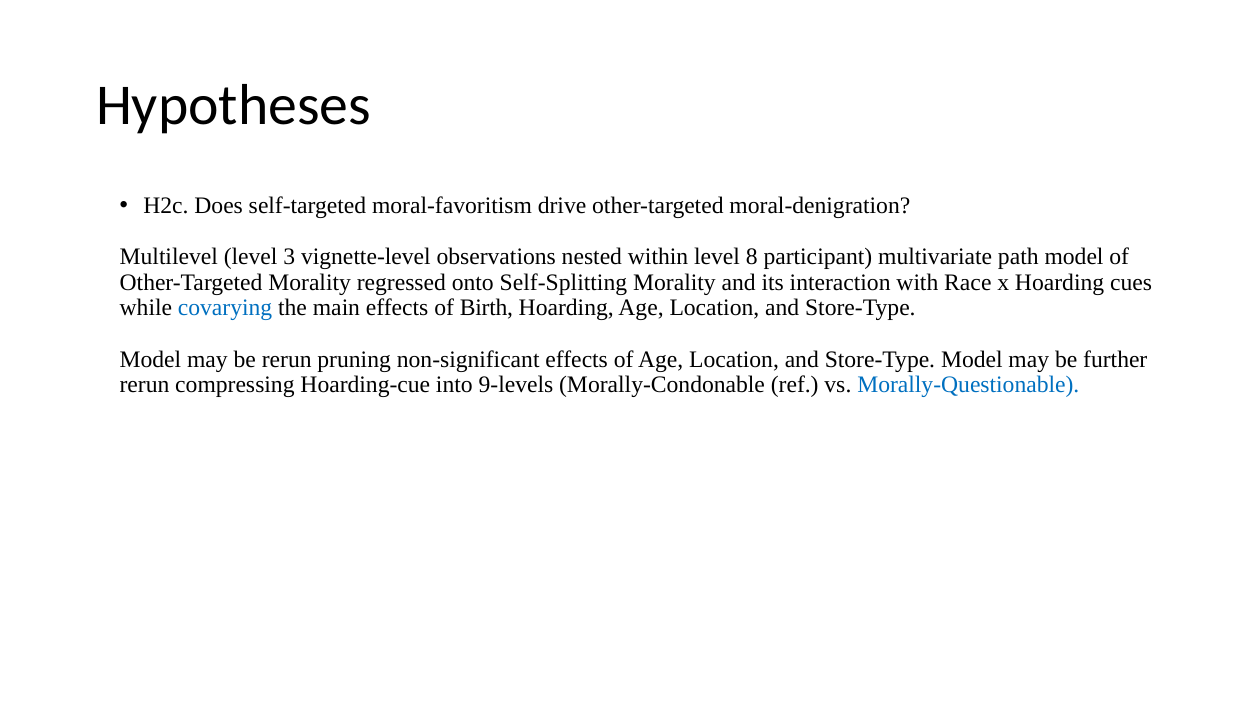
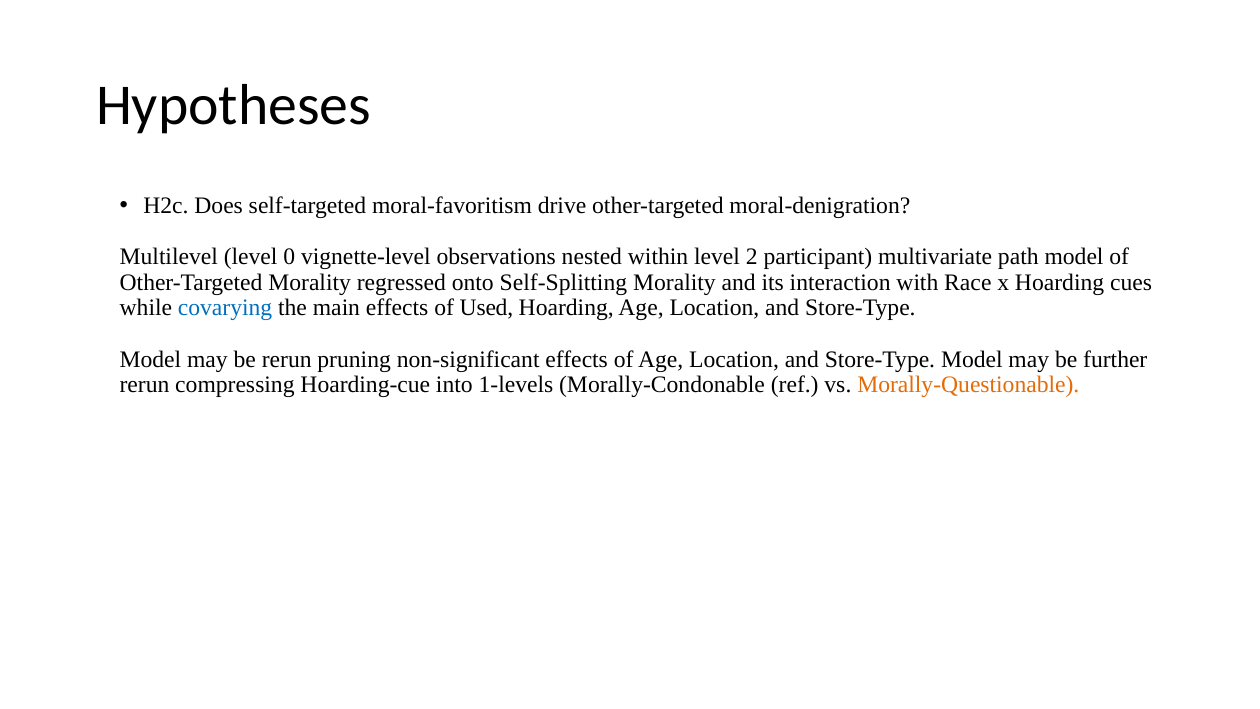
3: 3 -> 0
8: 8 -> 2
Birth: Birth -> Used
9-levels: 9-levels -> 1-levels
Morally-Questionable colour: blue -> orange
